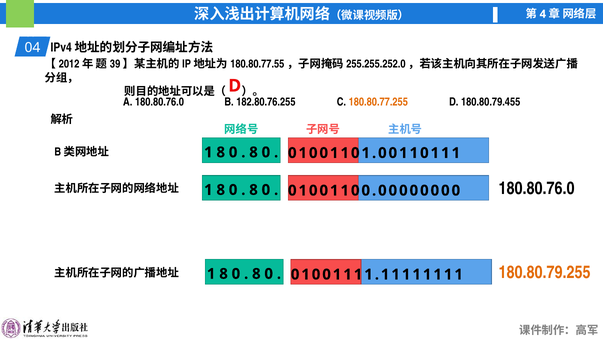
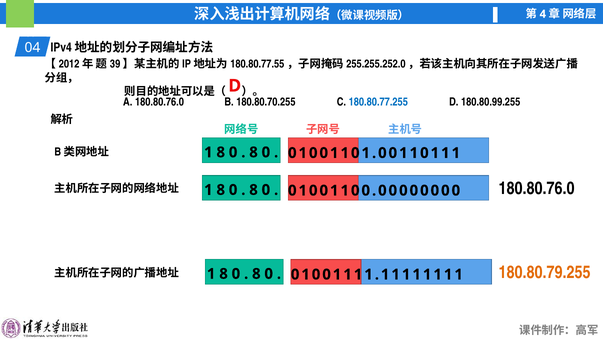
182.80.76.255: 182.80.76.255 -> 180.80.70.255
180.80.77.255 colour: orange -> blue
180.80.79.455: 180.80.79.455 -> 180.80.99.255
